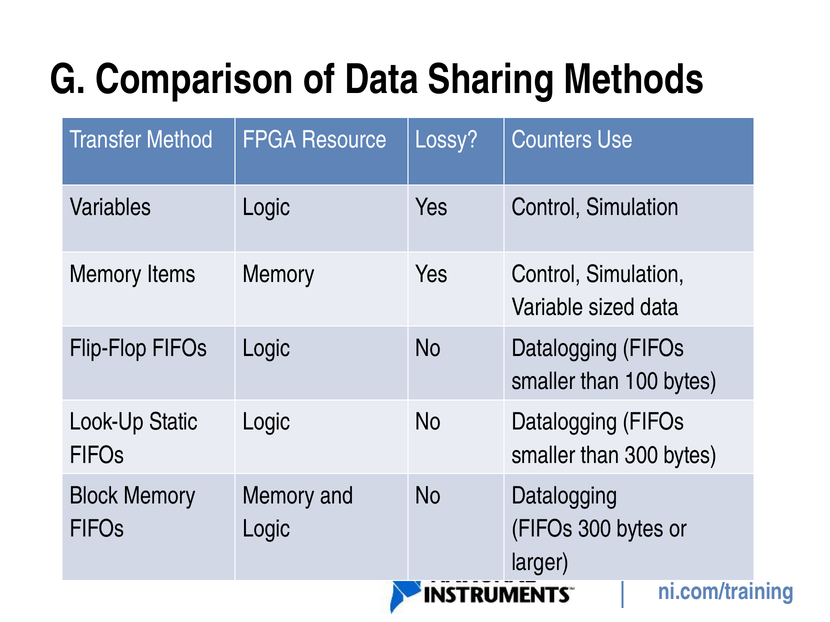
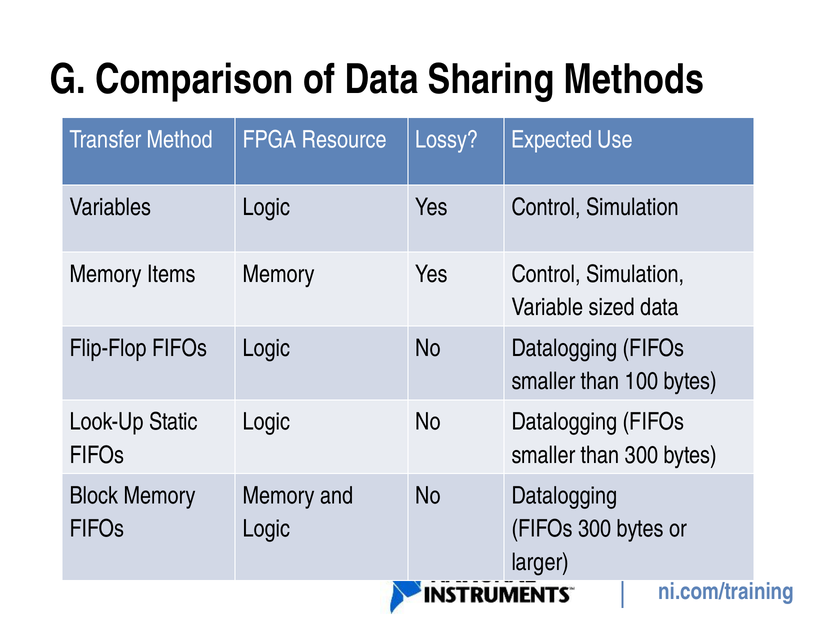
Counters: Counters -> Expected
